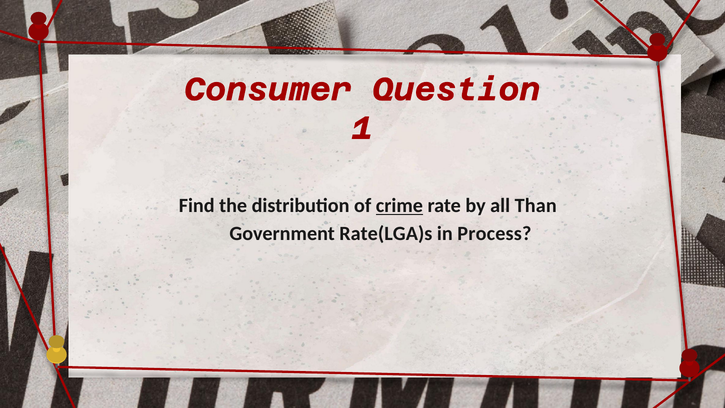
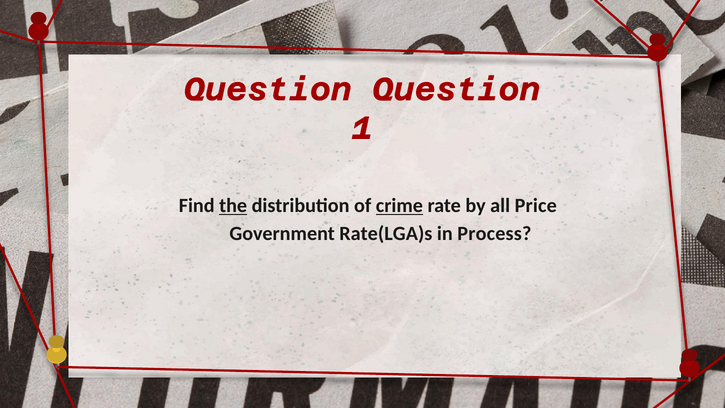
Consumer at (268, 90): Consumer -> Question
the underline: none -> present
Than: Than -> Price
